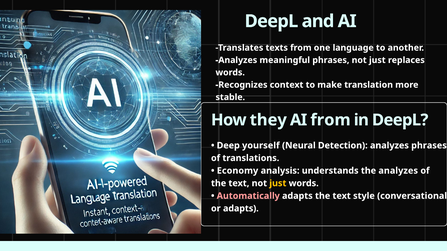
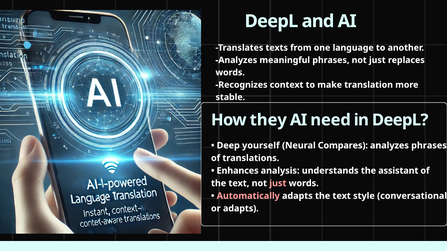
AI from: from -> need
Detection: Detection -> Compares
Economy: Economy -> Enhances
the analyzes: analyzes -> assistant
just at (278, 184) colour: yellow -> pink
